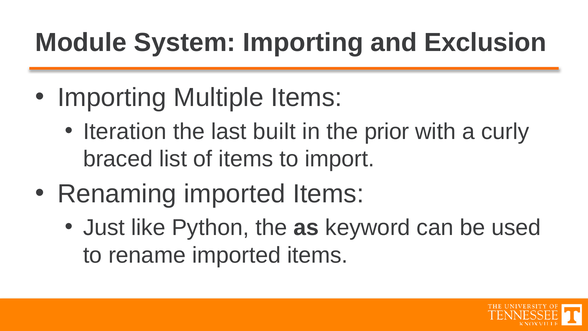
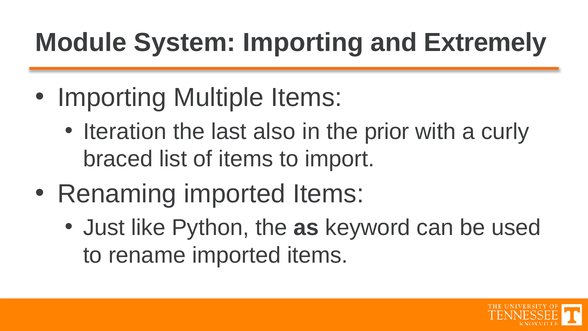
Exclusion: Exclusion -> Extremely
built: built -> also
